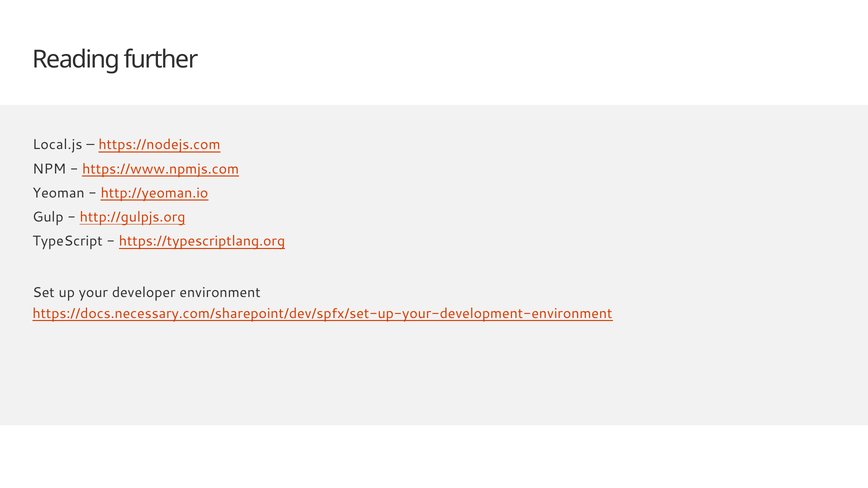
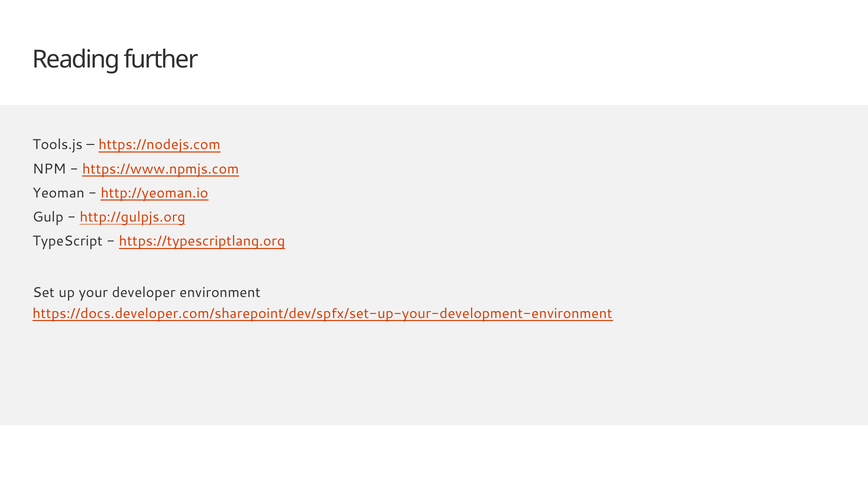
Local.js: Local.js -> Tools.js
https://docs.necessary.com/sharepoint/dev/spfx/set-up-your-development-environment: https://docs.necessary.com/sharepoint/dev/spfx/set-up-your-development-environment -> https://docs.developer.com/sharepoint/dev/spfx/set-up-your-development-environment
